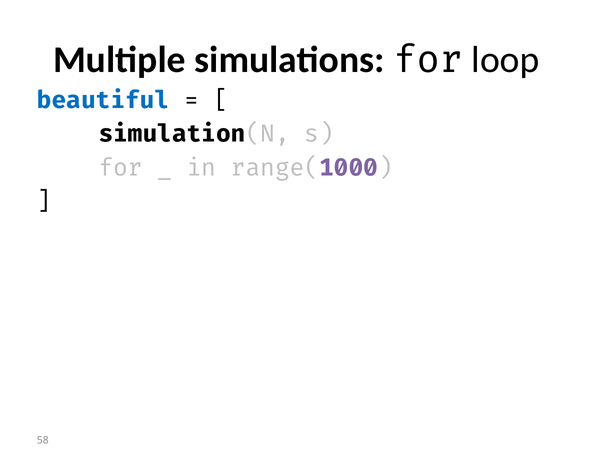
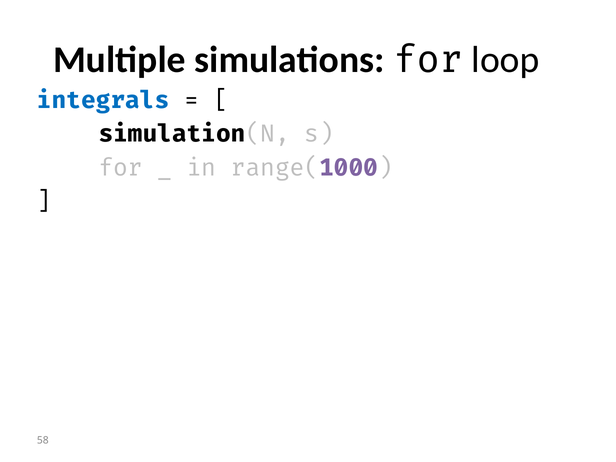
beautiful: beautiful -> integrals
